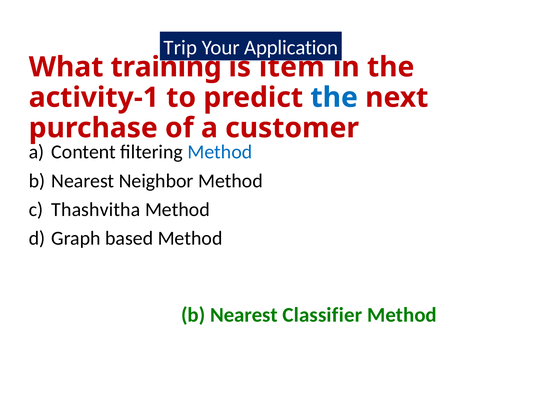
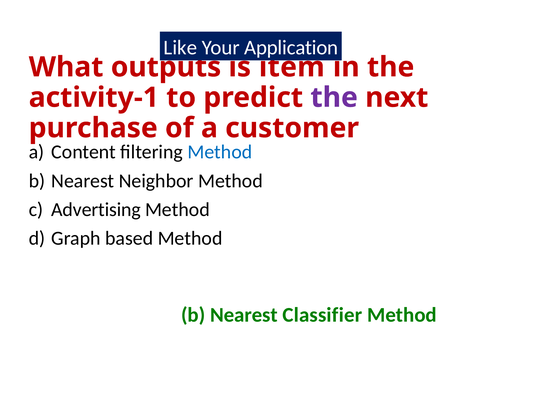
Trip: Trip -> Like
training: training -> outputs
the at (334, 98) colour: blue -> purple
Thashvitha: Thashvitha -> Advertising
